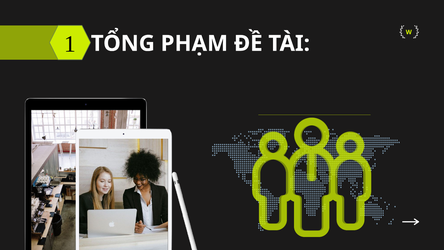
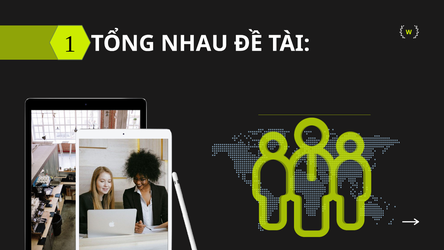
PHẠM: PHẠM -> NHAU
